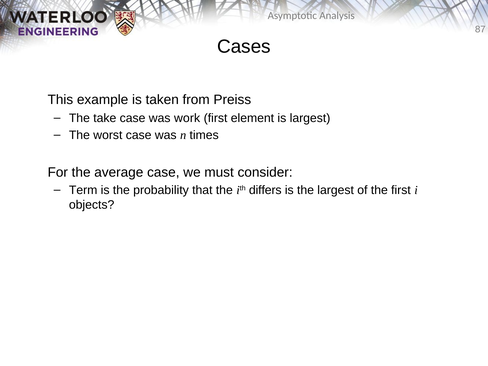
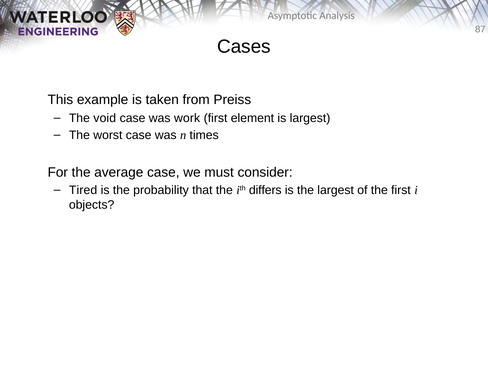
take: take -> void
Term: Term -> Tired
